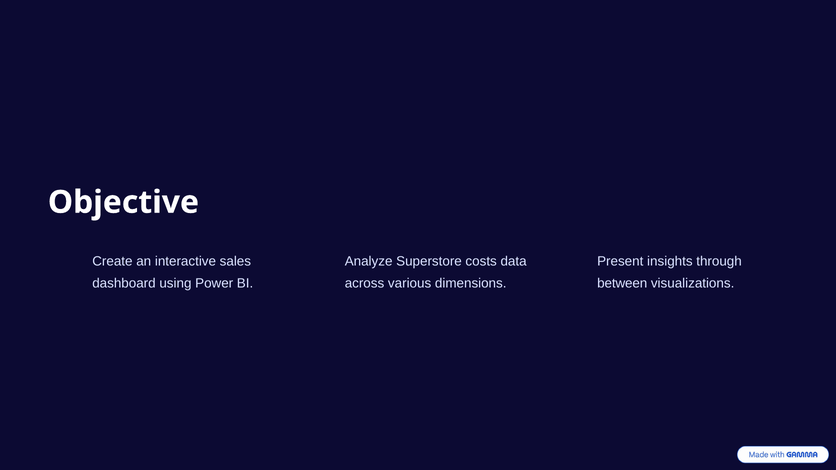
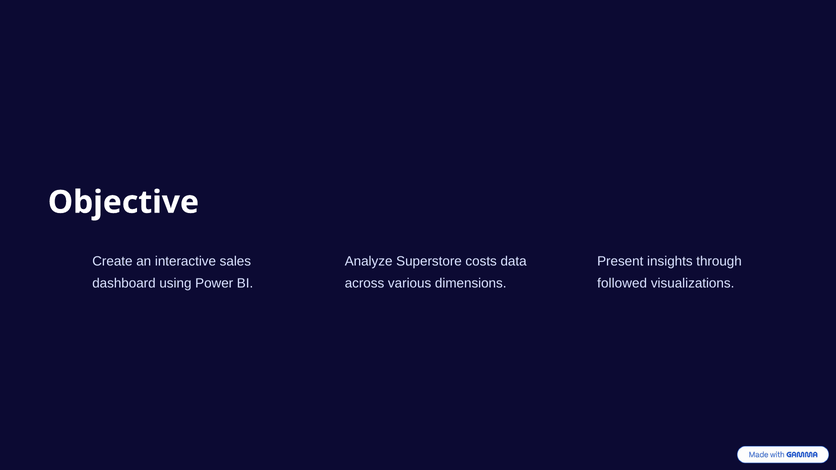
between: between -> followed
